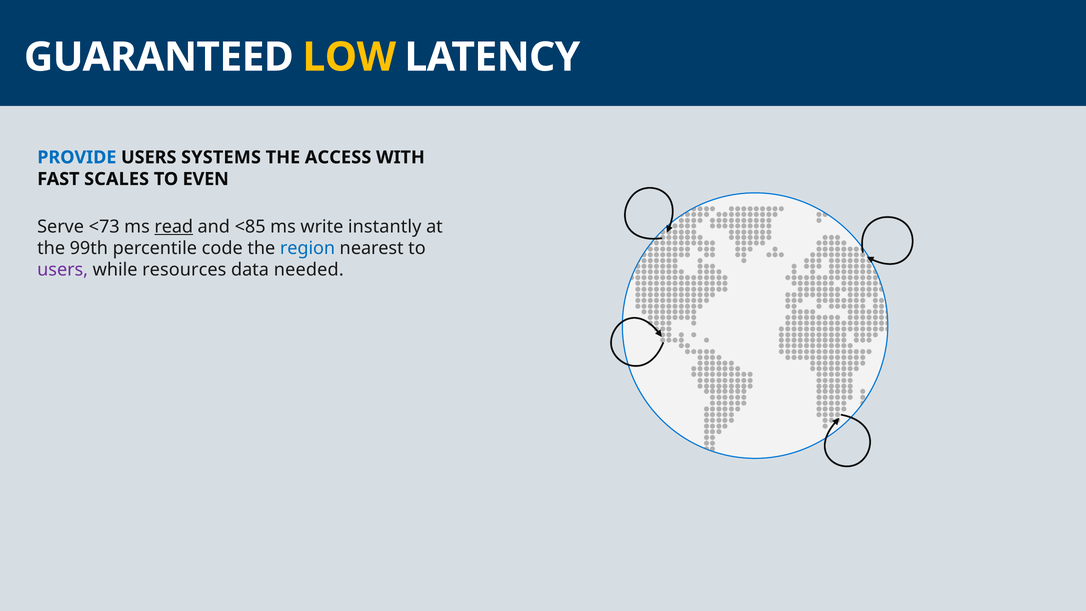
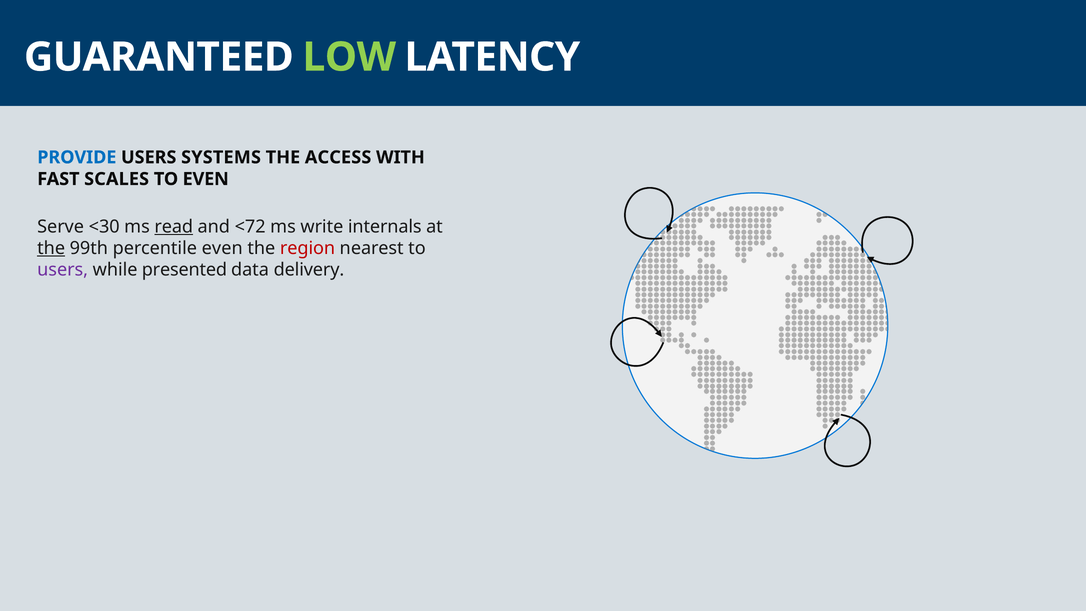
LOW colour: yellow -> light green
<73: <73 -> <30
<85: <85 -> <72
instantly: instantly -> internals
the at (51, 248) underline: none -> present
percentile code: code -> even
region colour: blue -> red
resources: resources -> presented
needed: needed -> delivery
